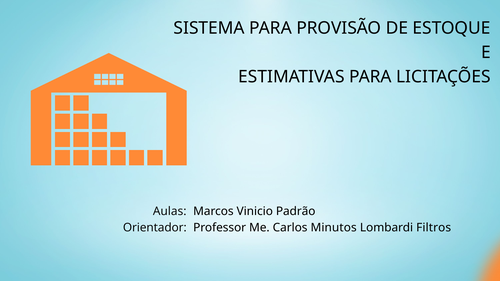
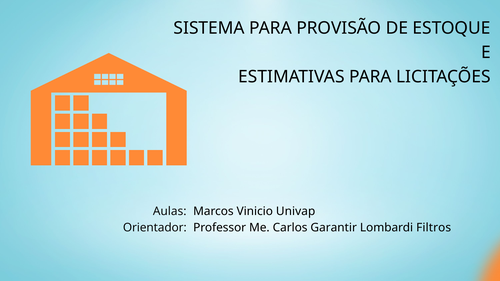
Padrão: Padrão -> Univap
Minutos: Minutos -> Garantir
